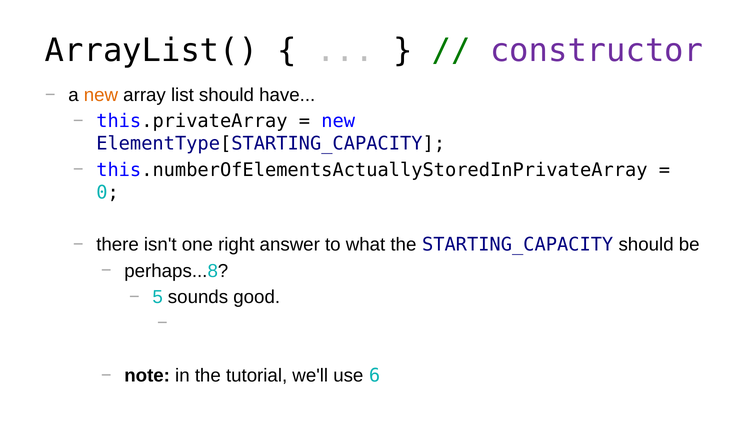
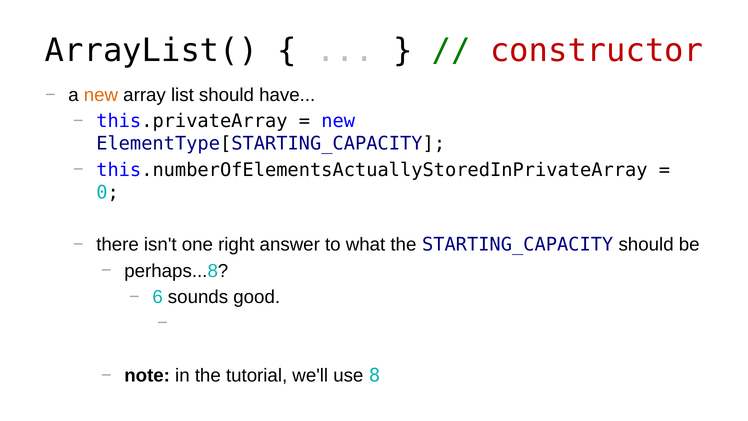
constructor colour: purple -> red
5: 5 -> 6
6: 6 -> 8
